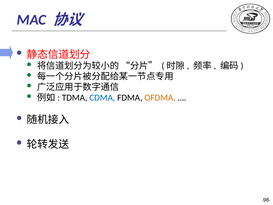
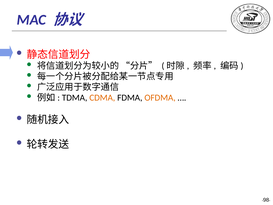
CDMA colour: blue -> orange
